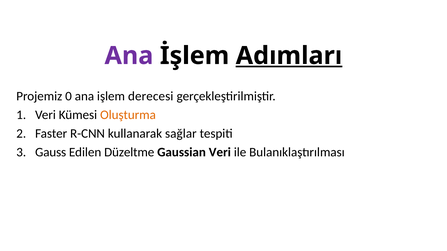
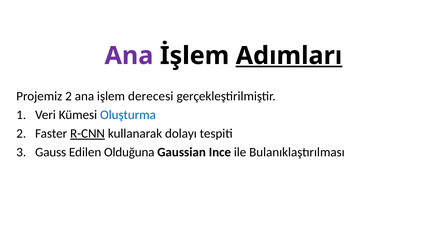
Projemiz 0: 0 -> 2
Oluşturma colour: orange -> blue
R-CNN underline: none -> present
sağlar: sağlar -> dolayı
Düzeltme: Düzeltme -> Olduğuna
Gaussian Veri: Veri -> Ince
